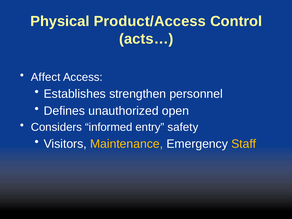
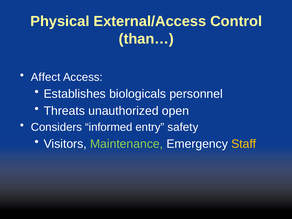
Product/Access: Product/Access -> External/Access
acts…: acts… -> than…
strengthen: strengthen -> biologicals
Defines: Defines -> Threats
Maintenance colour: yellow -> light green
